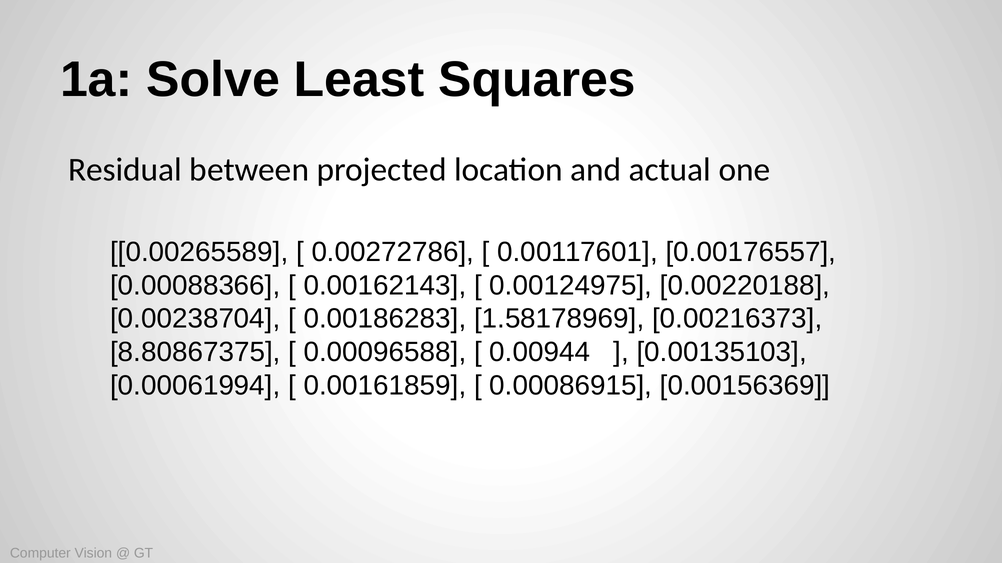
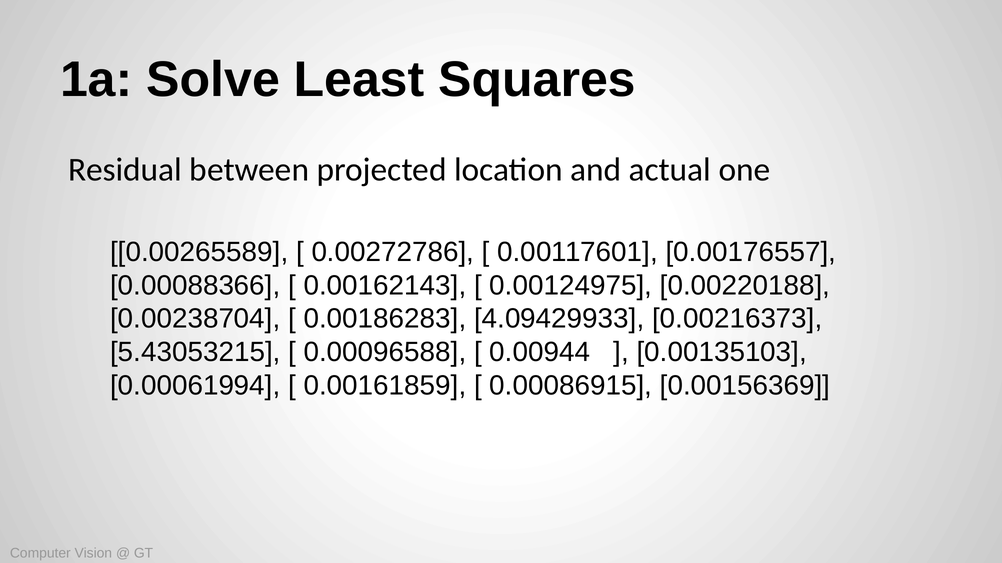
1.58178969: 1.58178969 -> 4.09429933
8.80867375: 8.80867375 -> 5.43053215
